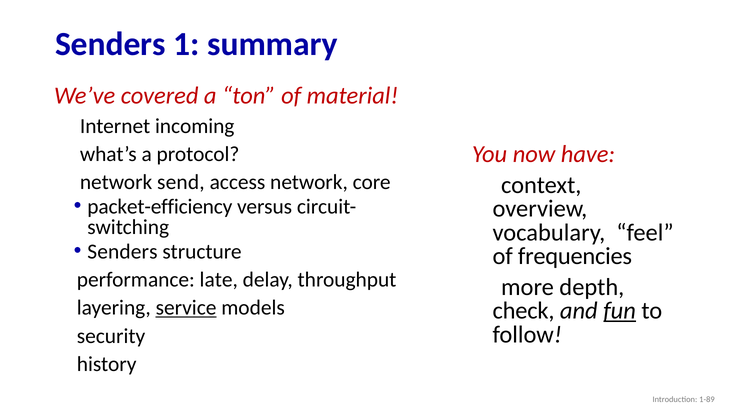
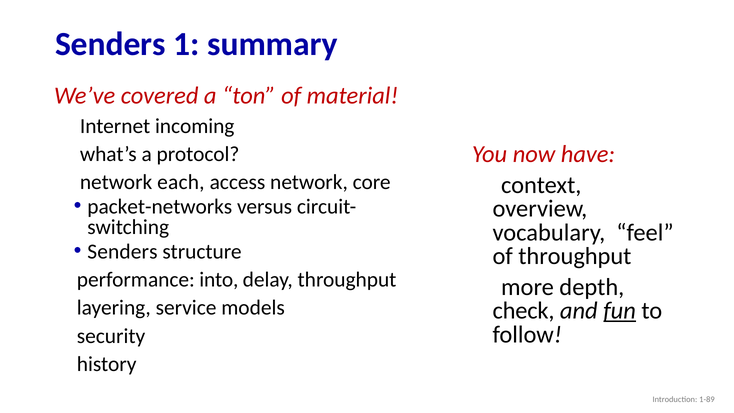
send: send -> each
packet-efficiency: packet-efficiency -> packet-networks
of frequencies: frequencies -> throughput
late: late -> into
service underline: present -> none
